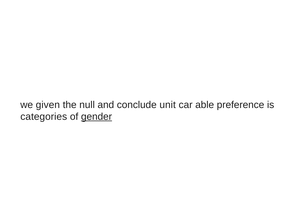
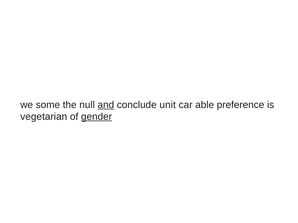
given: given -> some
and underline: none -> present
categories: categories -> vegetarian
